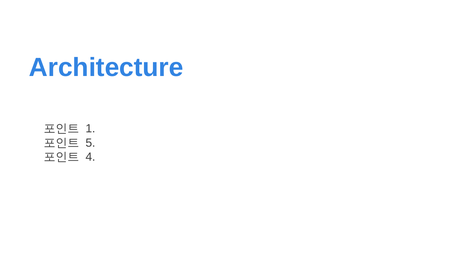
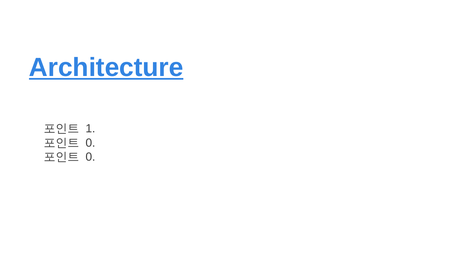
Architecture underline: none -> present
5 at (90, 143): 5 -> 0
4 at (90, 157): 4 -> 0
